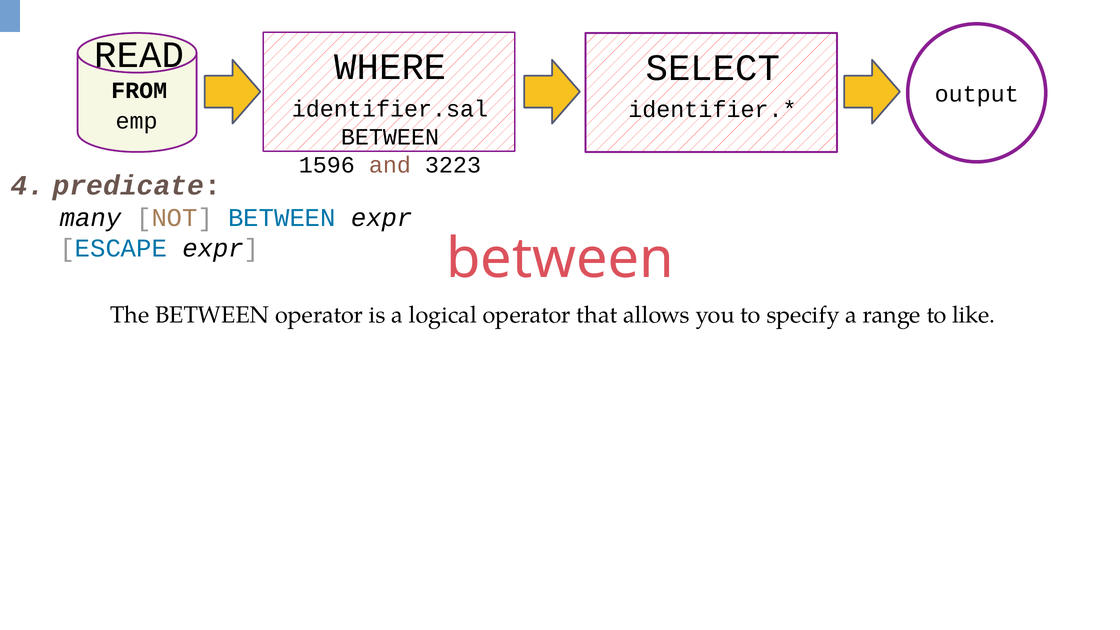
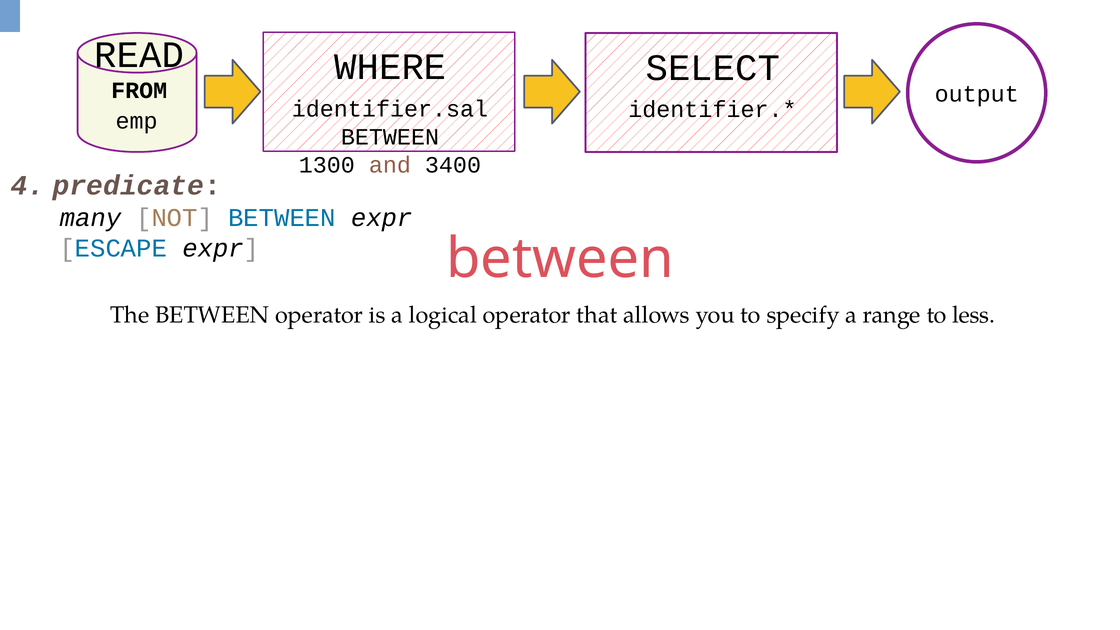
1596: 1596 -> 1300
3223: 3223 -> 3400
like: like -> less
